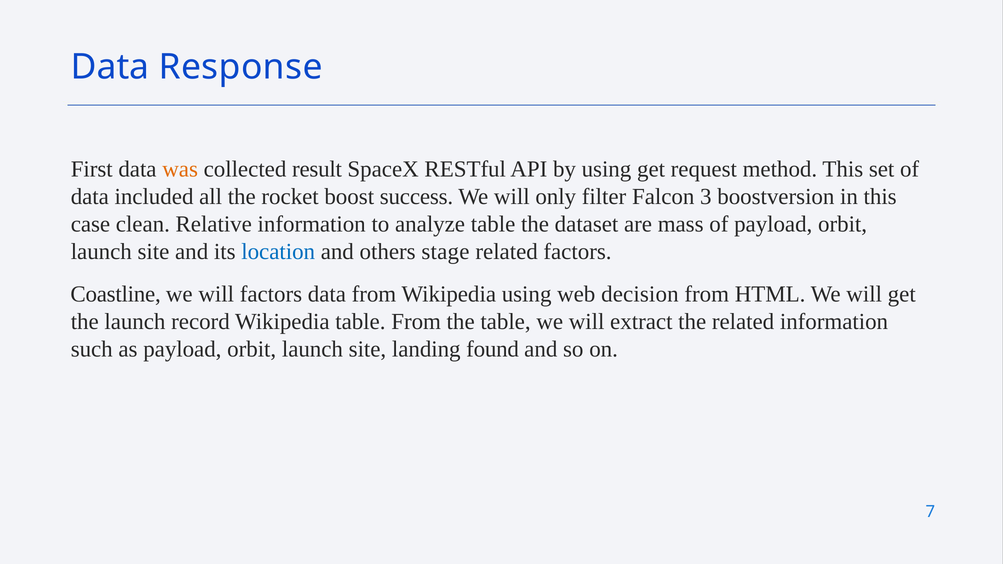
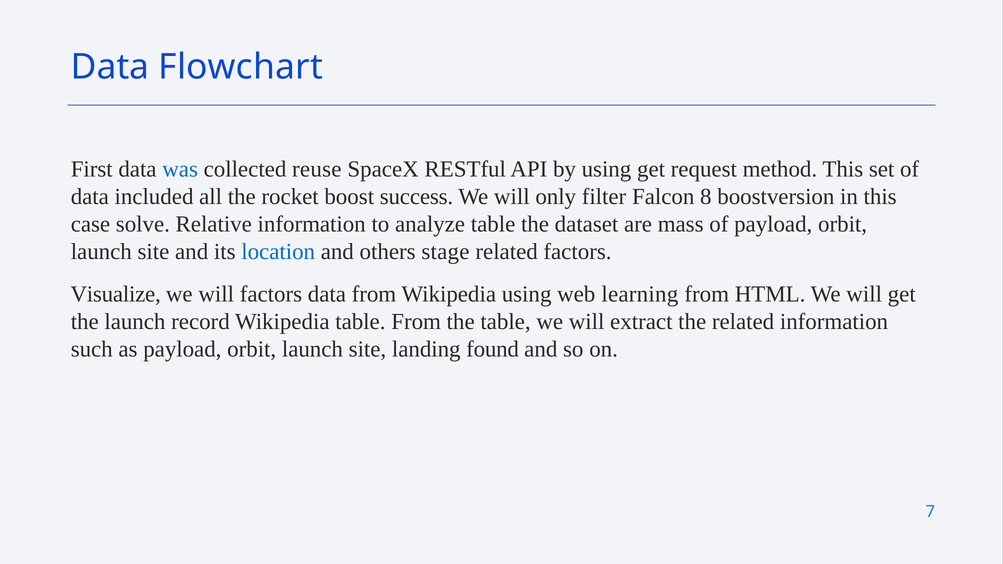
Response: Response -> Flowchart
was colour: orange -> blue
result: result -> reuse
3: 3 -> 8
clean: clean -> solve
Coastline: Coastline -> Visualize
decision: decision -> learning
